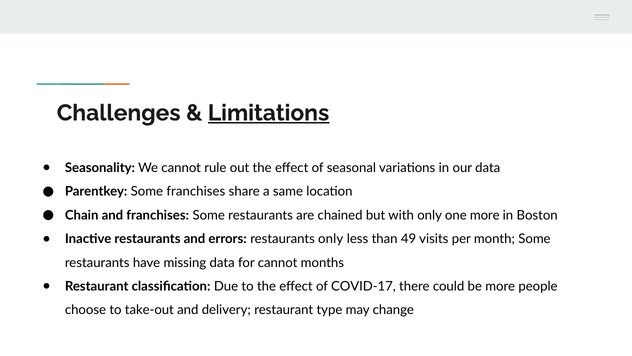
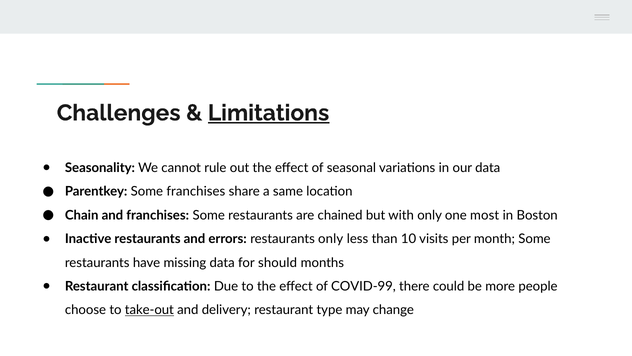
one more: more -> most
49: 49 -> 10
for cannot: cannot -> should
COVID-17: COVID-17 -> COVID-99
take-out underline: none -> present
